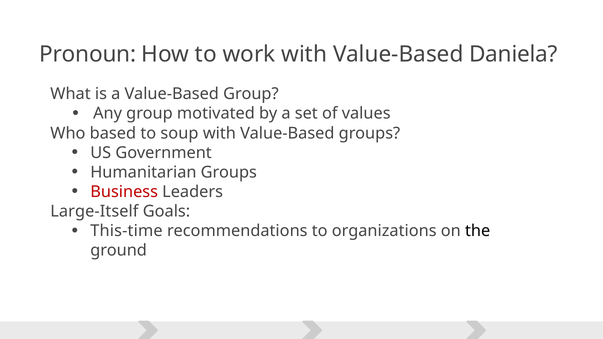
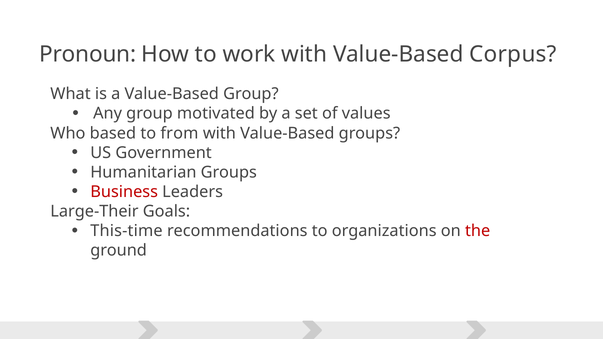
Daniela: Daniela -> Corpus
soup: soup -> from
Large-Itself: Large-Itself -> Large-Their
the colour: black -> red
